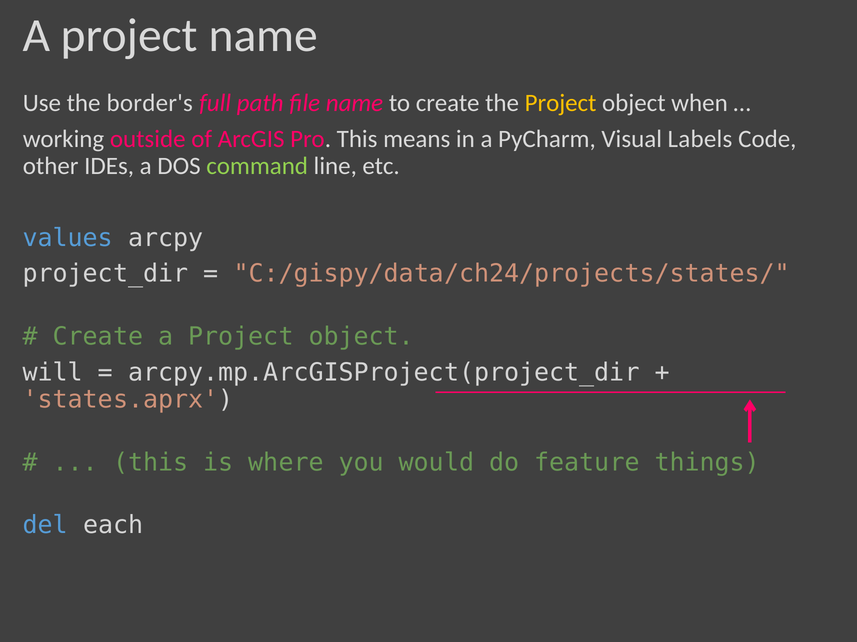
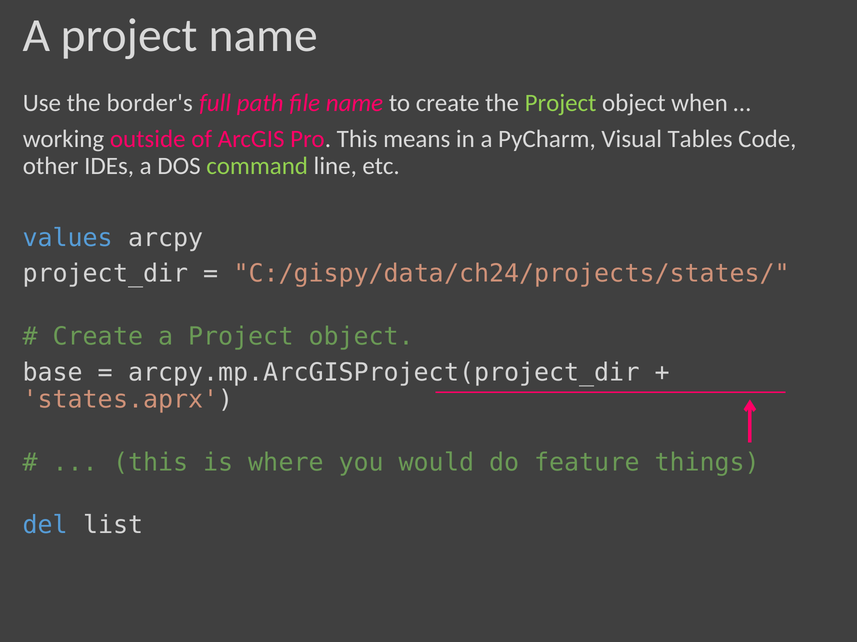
Project at (561, 103) colour: yellow -> light green
Labels: Labels -> Tables
will: will -> base
each: each -> list
